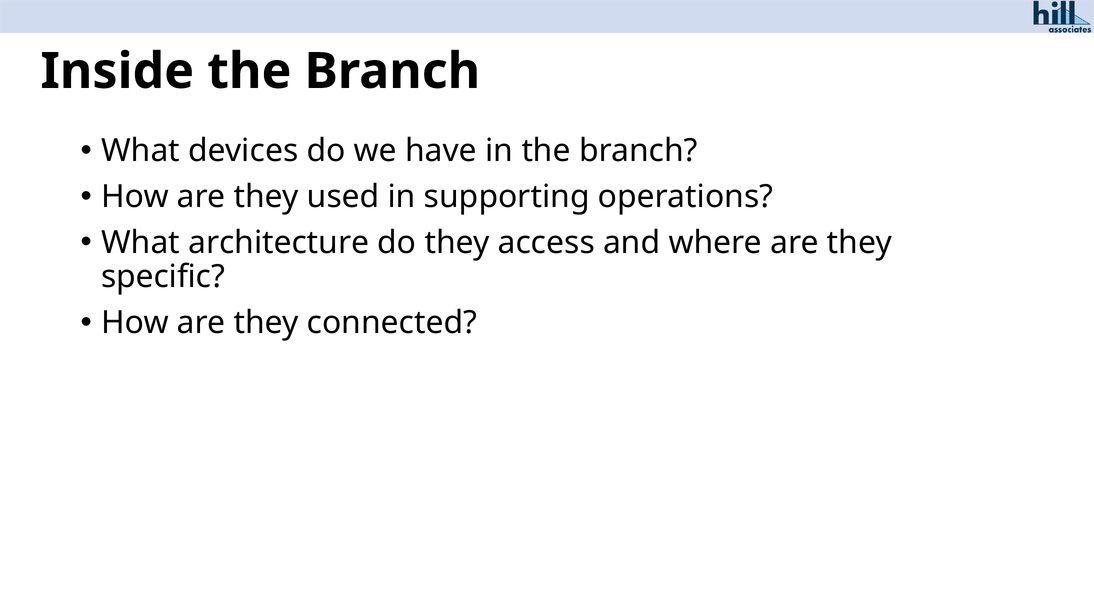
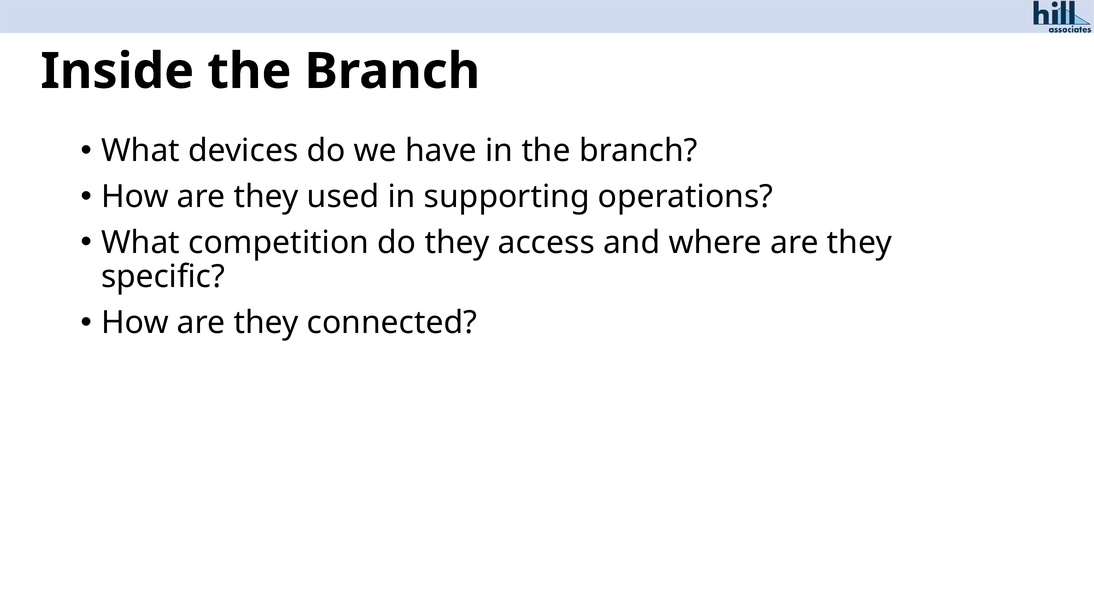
architecture: architecture -> competition
